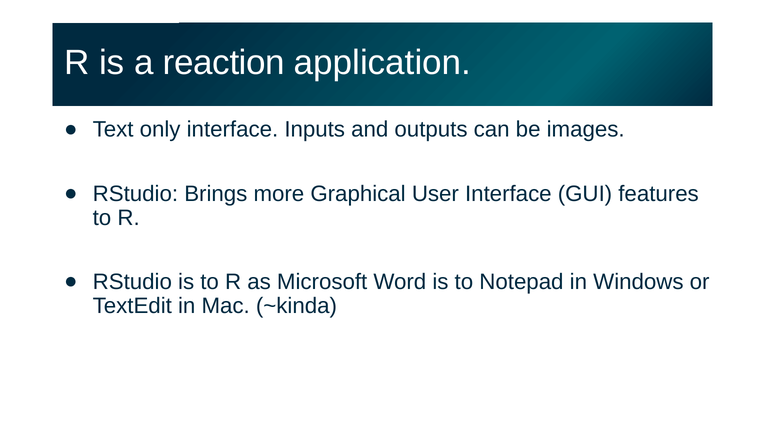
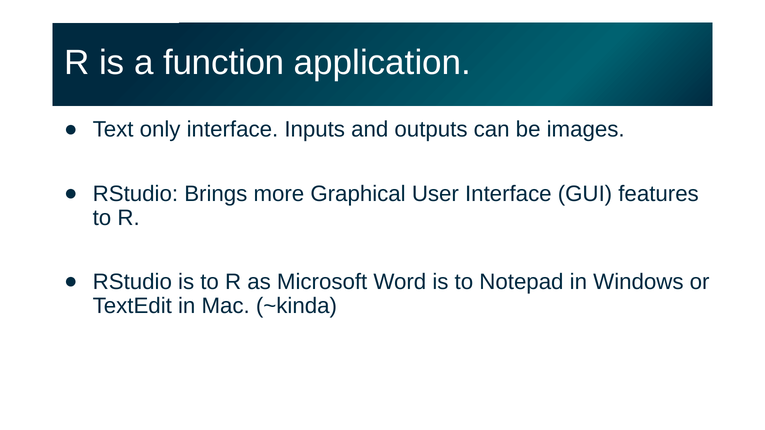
reaction: reaction -> function
